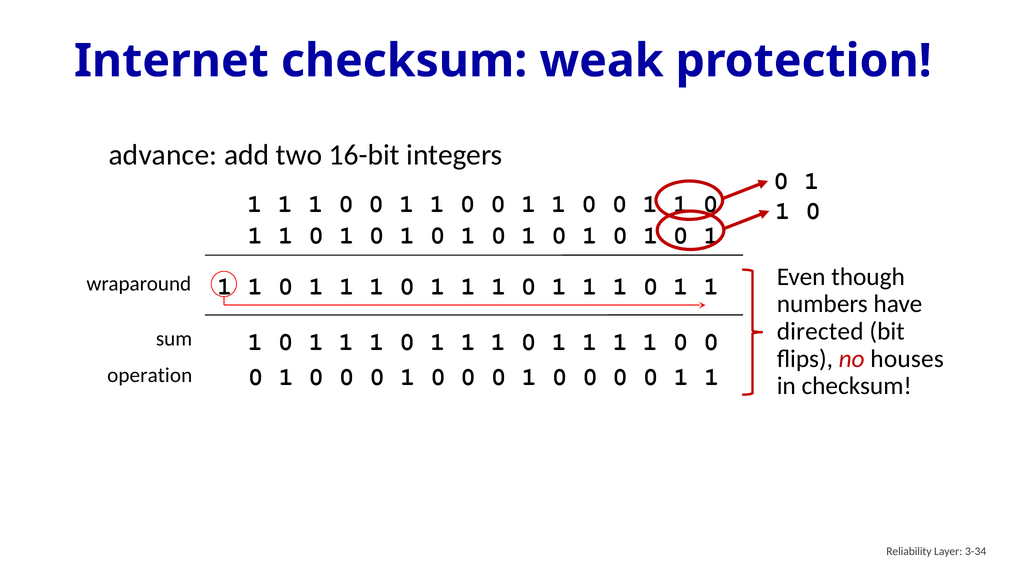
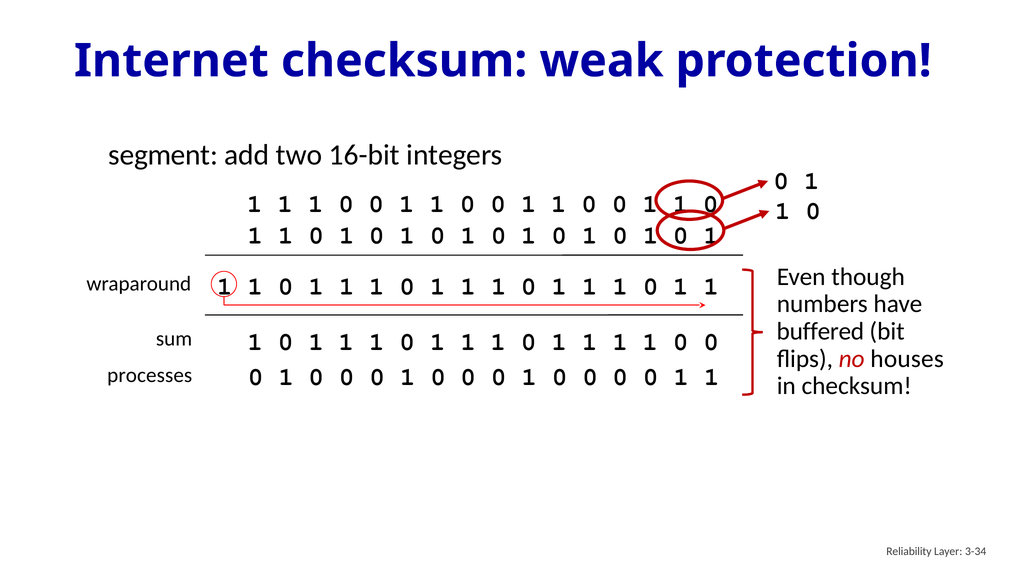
advance: advance -> segment
directed: directed -> buffered
operation: operation -> processes
